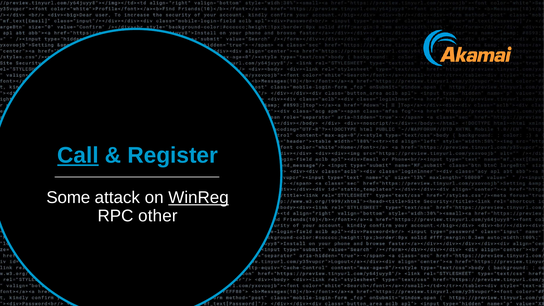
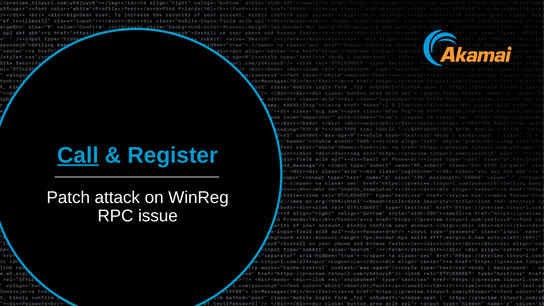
Some: Some -> Patch
WinReg underline: present -> none
other: other -> issue
